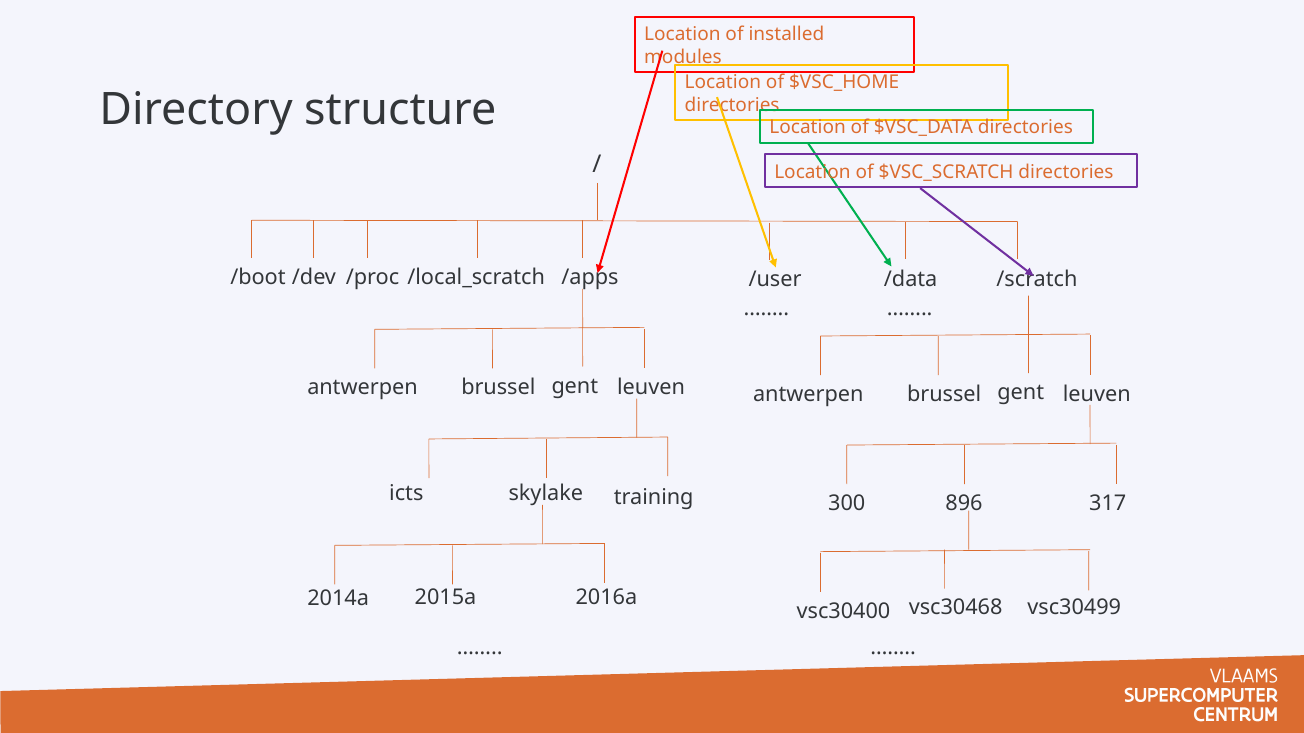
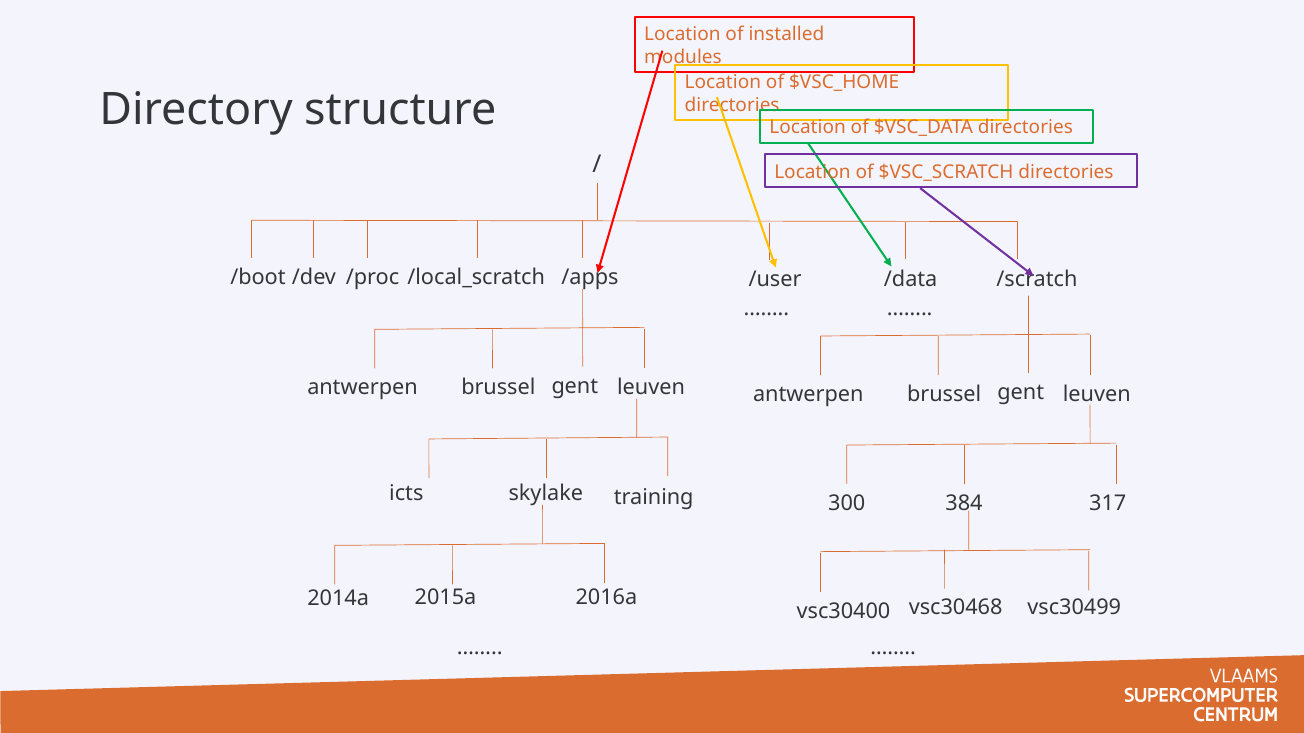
896: 896 -> 384
